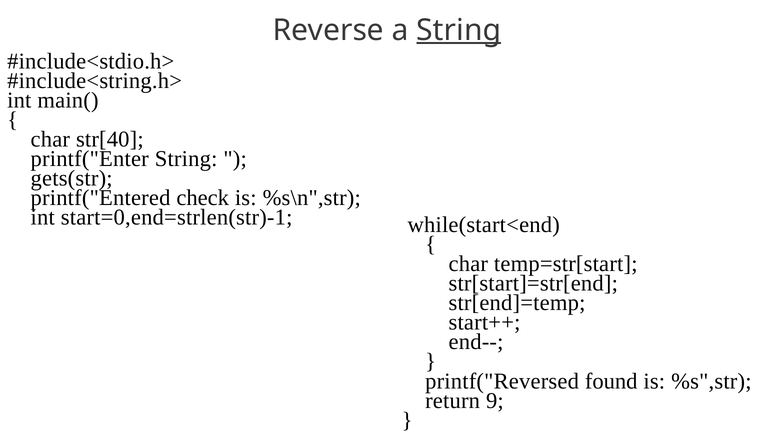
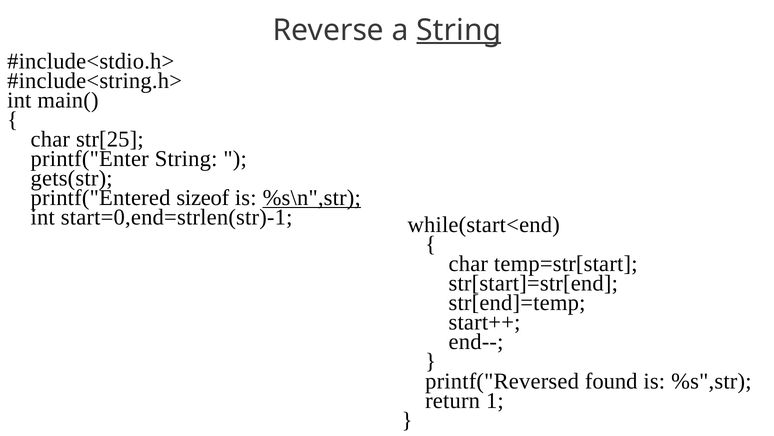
str[40: str[40 -> str[25
check: check -> sizeof
%s\n",str underline: none -> present
9: 9 -> 1
